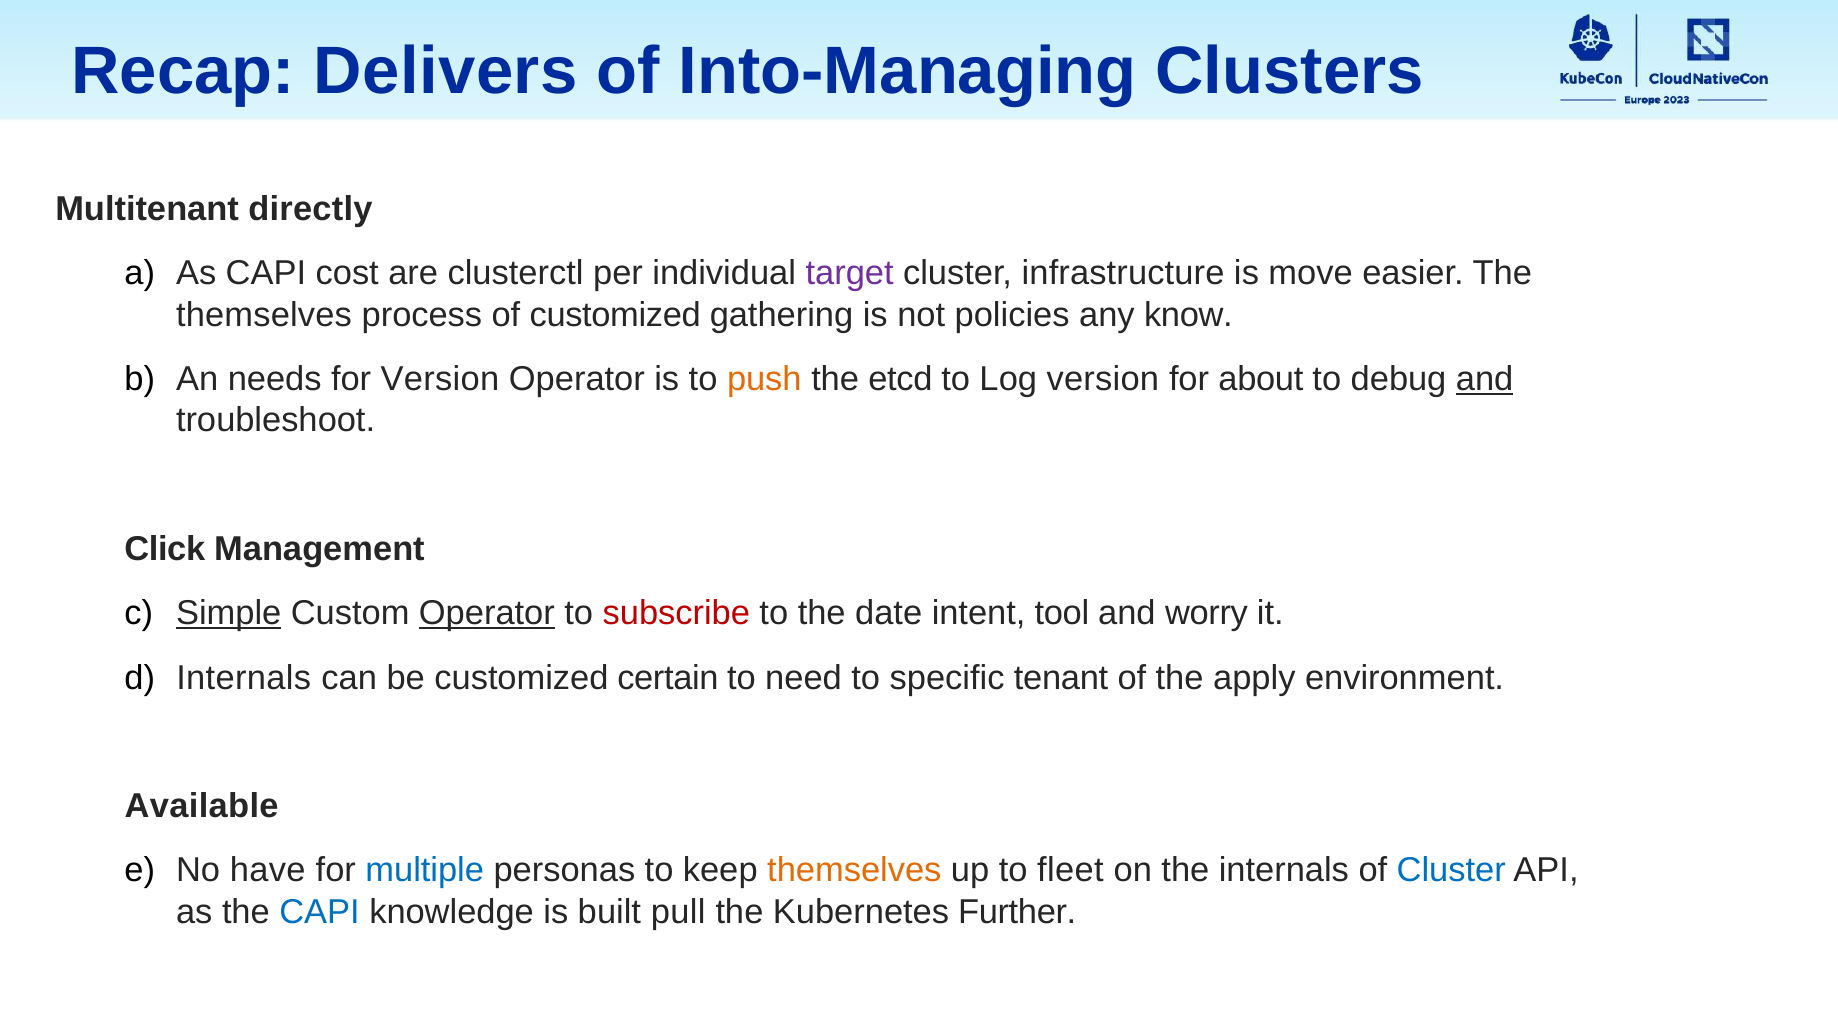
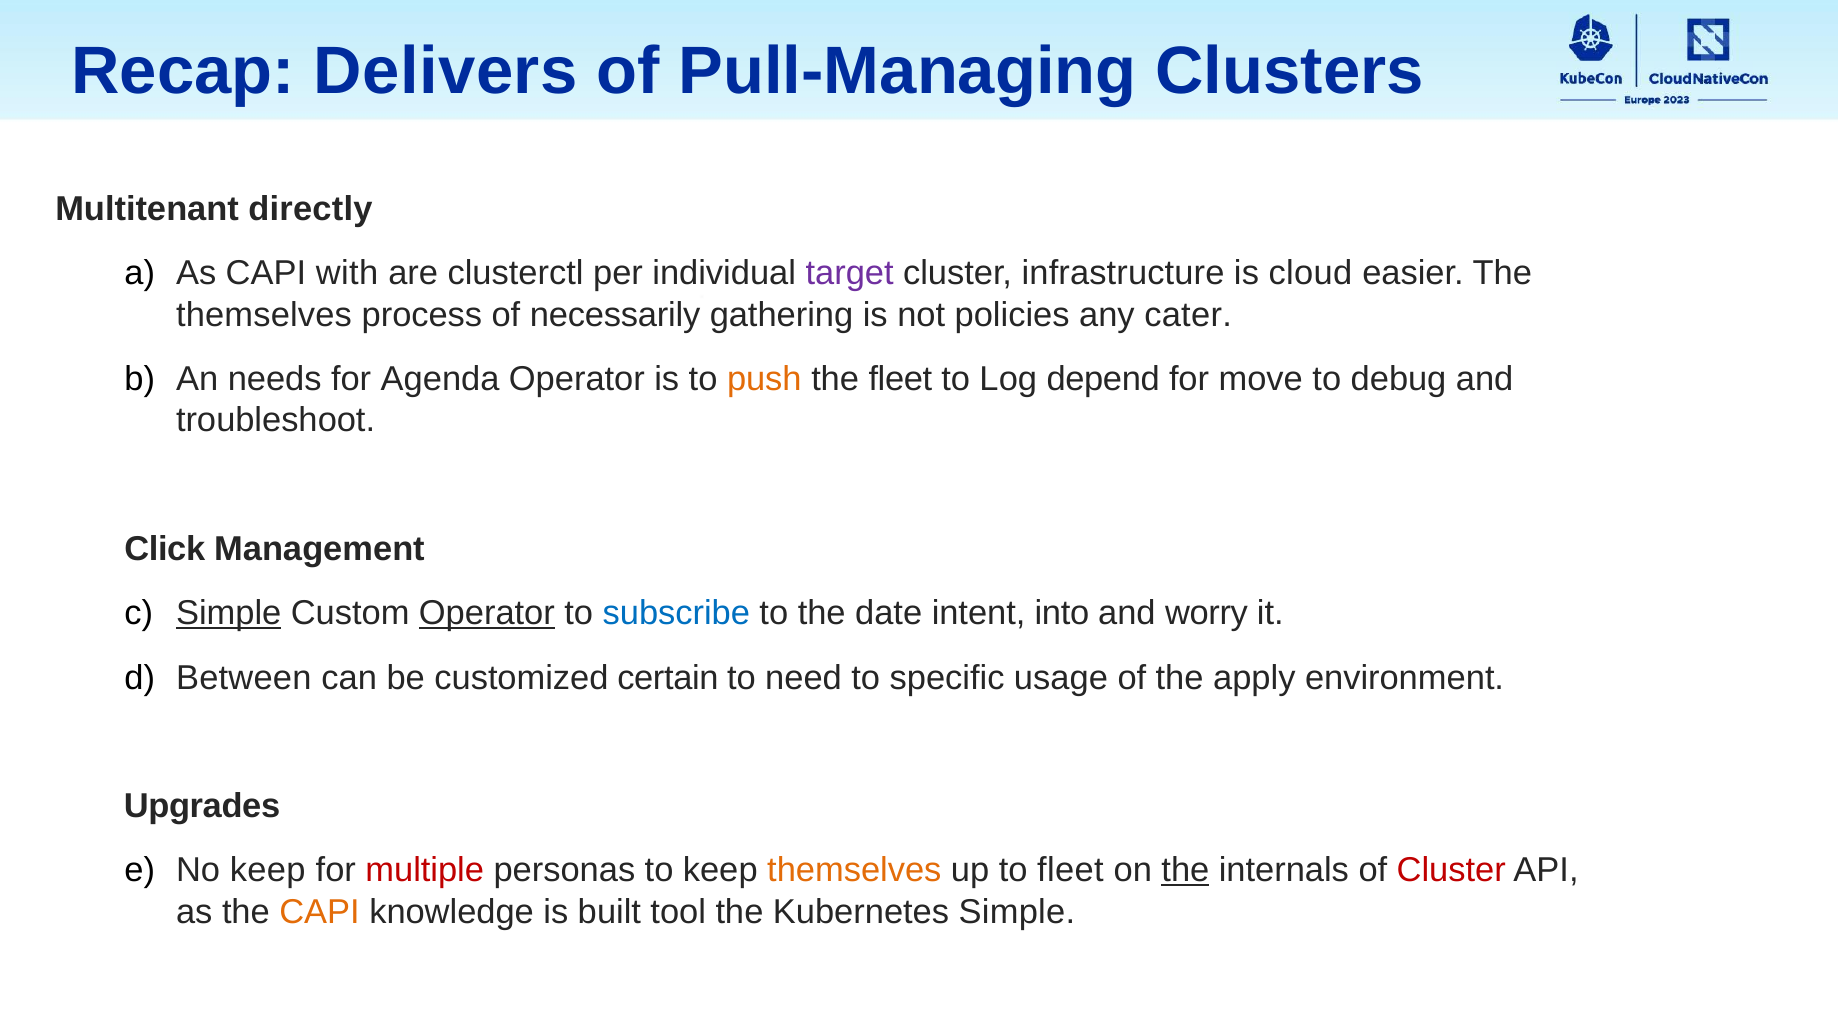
Into-Managing: Into-Managing -> Pull-Managing
cost: cost -> with
move: move -> cloud
of customized: customized -> necessarily
know: know -> cater
for Version: Version -> Agenda
the etcd: etcd -> fleet
Log version: version -> depend
about: about -> move
and at (1485, 379) underline: present -> none
subscribe colour: red -> blue
tool: tool -> into
Internals at (244, 678): Internals -> Between
tenant: tenant -> usage
Available: Available -> Upgrades
No have: have -> keep
multiple colour: blue -> red
the at (1185, 870) underline: none -> present
Cluster at (1451, 870) colour: blue -> red
CAPI at (320, 912) colour: blue -> orange
pull: pull -> tool
Kubernetes Further: Further -> Simple
